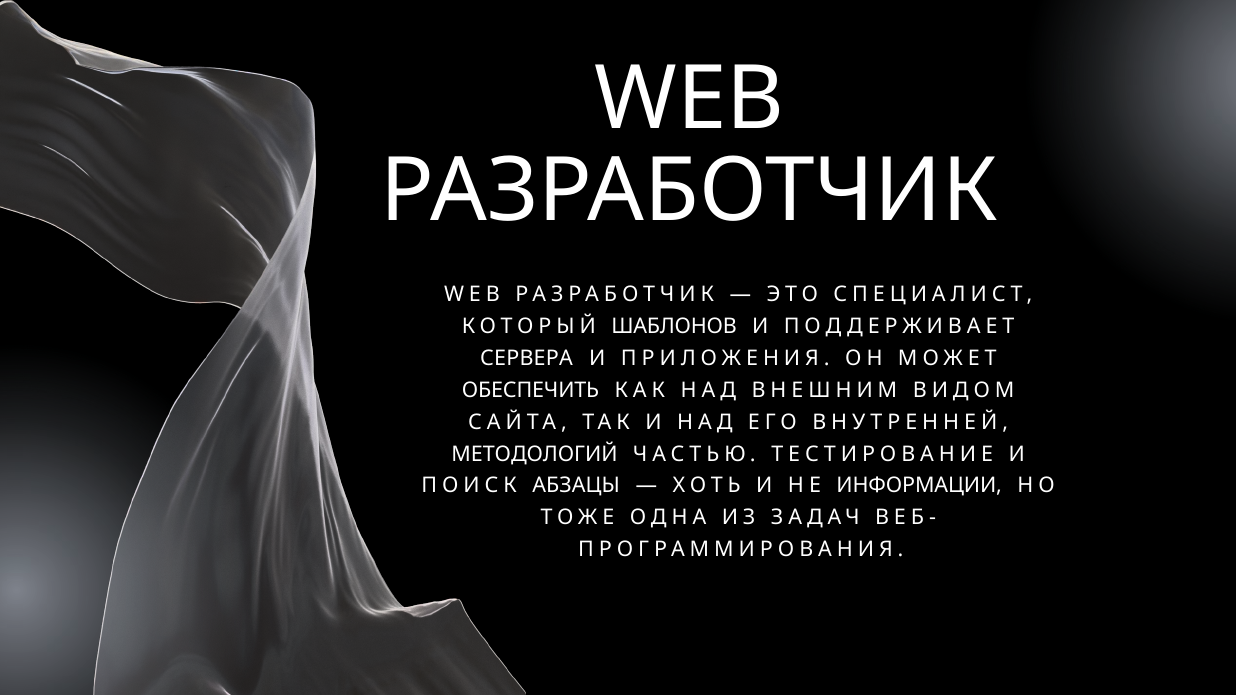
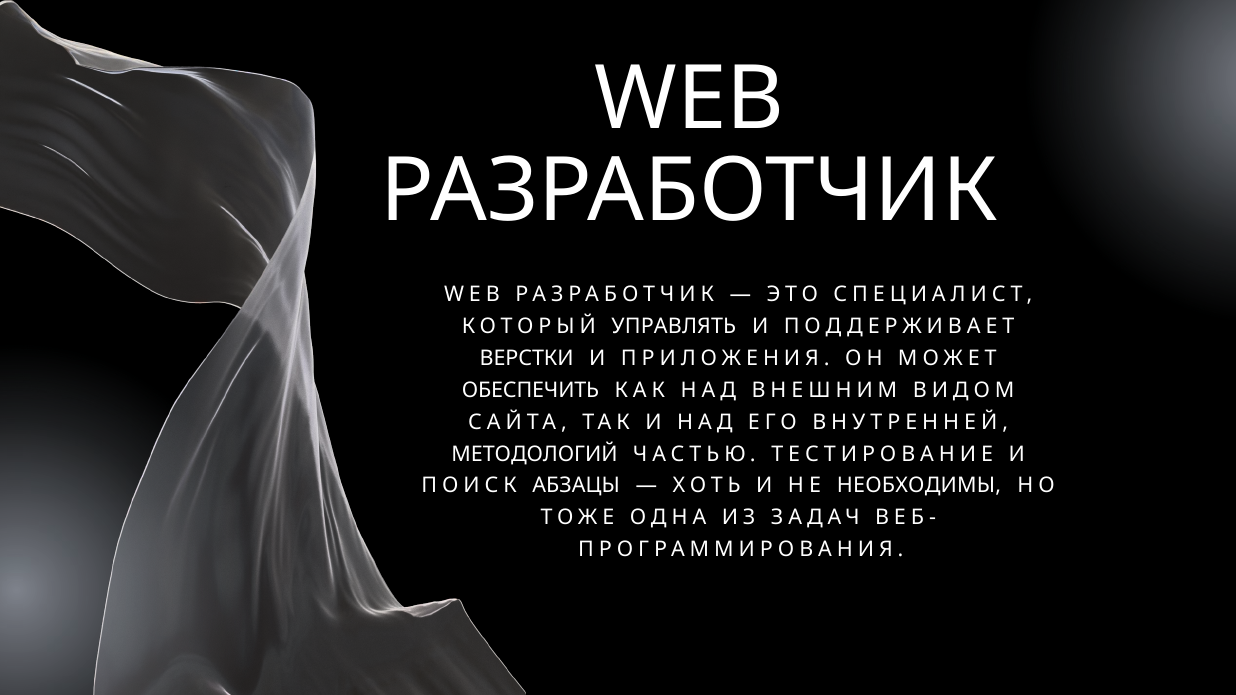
ШАБЛОНОВ: ШАБЛОНОВ -> УПРАВЛЯТЬ
СЕРВЕРА: СЕРВЕРА -> ВЕРСТКИ
ИНФОРМАЦИИ: ИНФОРМАЦИИ -> НЕОБХОДИМЫ
